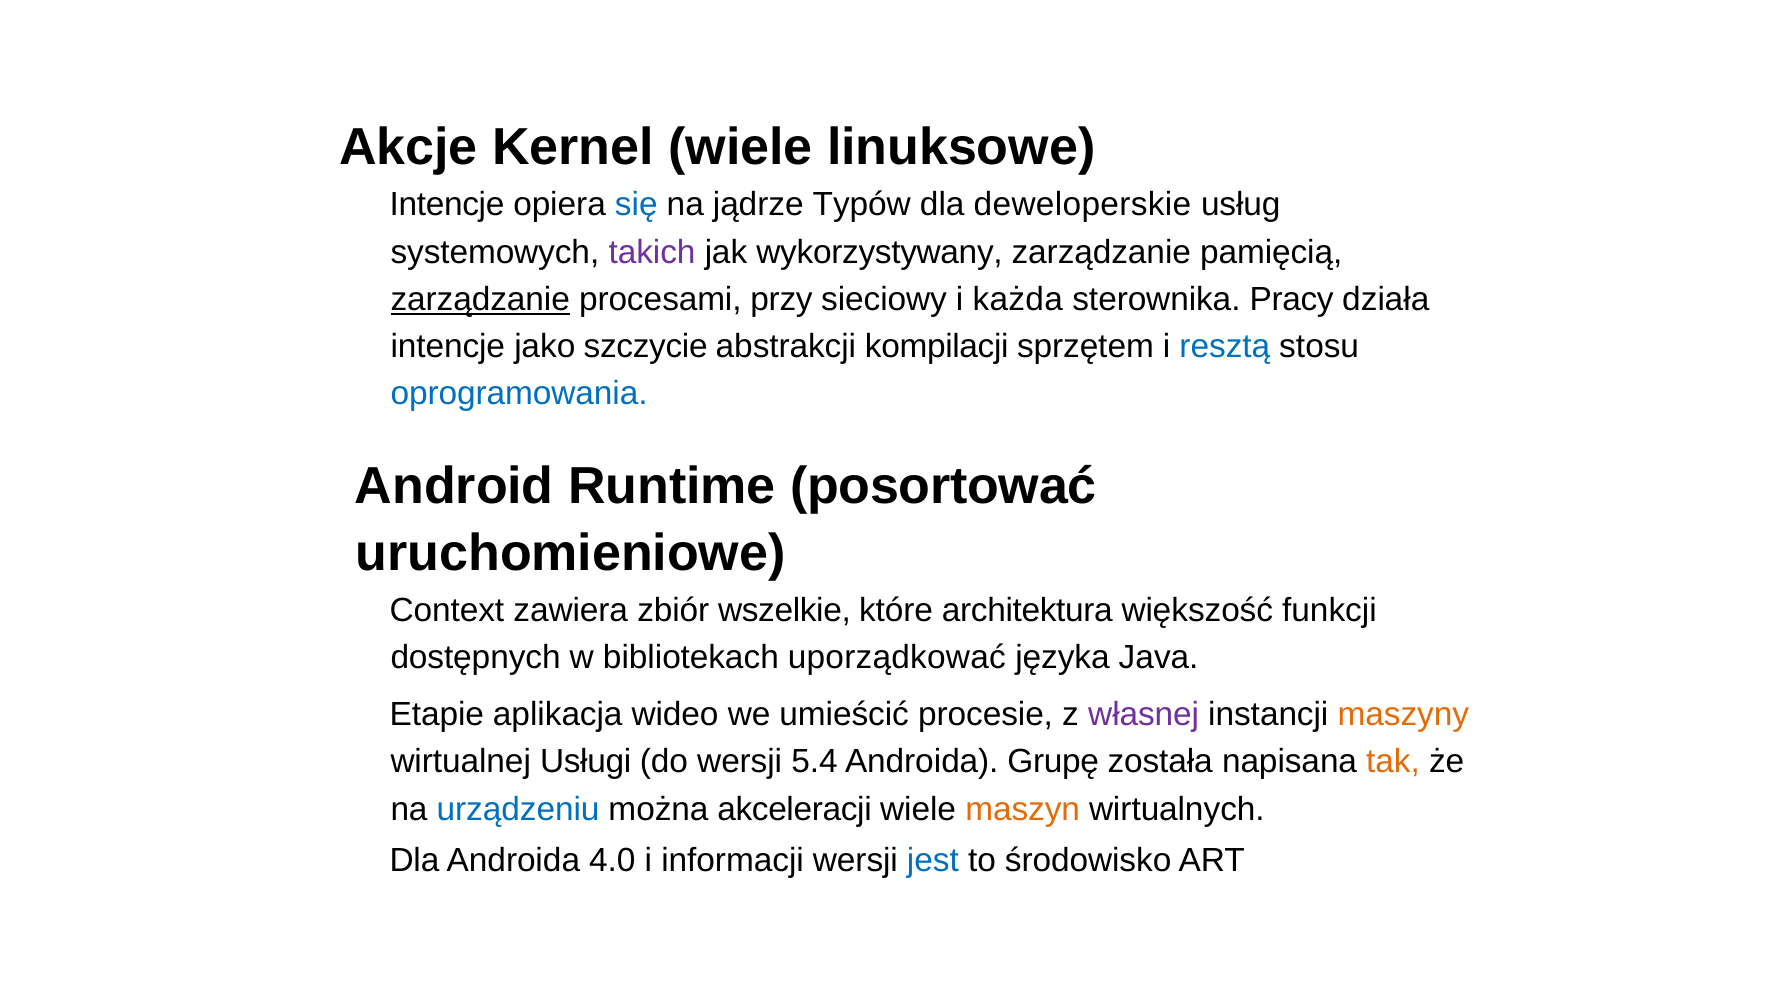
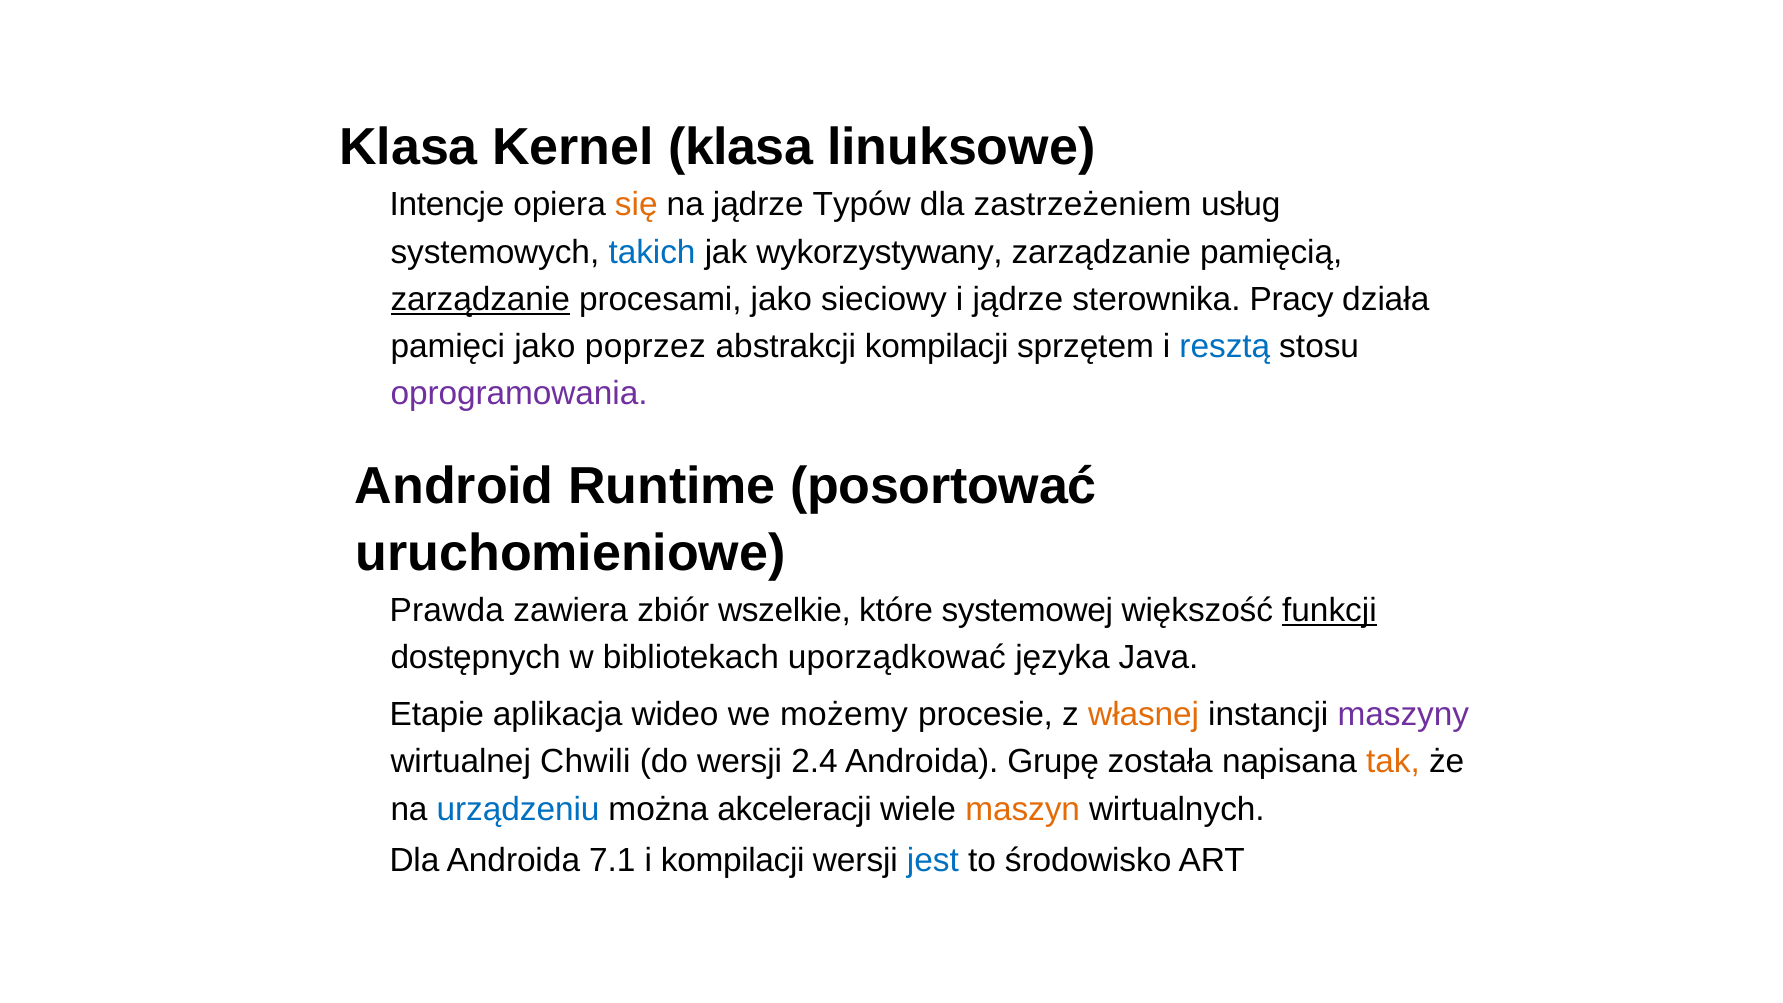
Akcje at (409, 148): Akcje -> Klasa
Kernel wiele: wiele -> klasa
się colour: blue -> orange
deweloperskie: deweloperskie -> zastrzeżeniem
takich colour: purple -> blue
procesami przy: przy -> jako
i każda: każda -> jądrze
intencje at (448, 346): intencje -> pamięci
szczycie: szczycie -> poprzez
oprogramowania colour: blue -> purple
Context: Context -> Prawda
architektura: architektura -> systemowej
funkcji underline: none -> present
umieścić: umieścić -> możemy
własnej colour: purple -> orange
maszyny colour: orange -> purple
Usługi: Usługi -> Chwili
5.4: 5.4 -> 2.4
4.0: 4.0 -> 7.1
i informacji: informacji -> kompilacji
